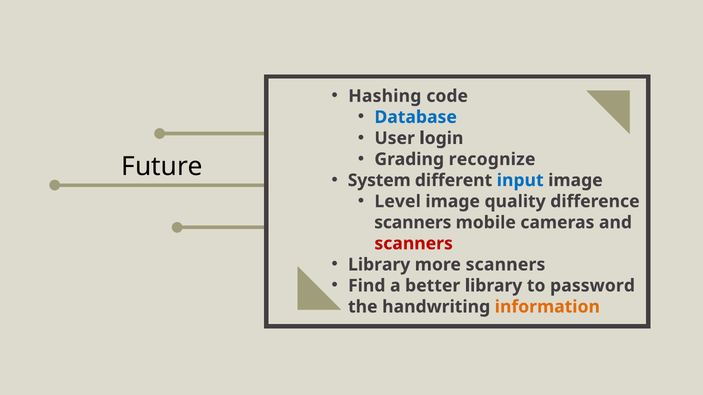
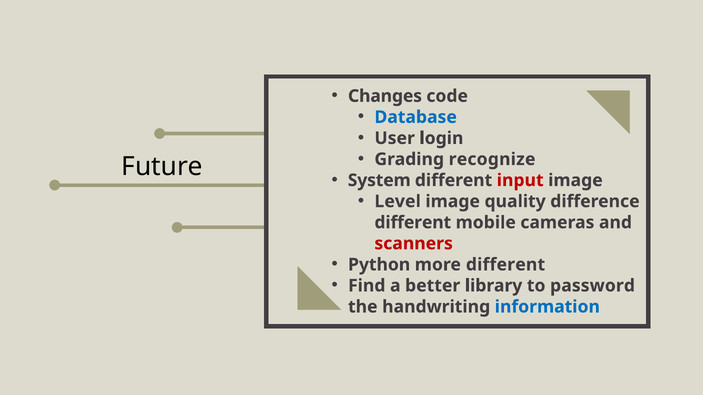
Hashing: Hashing -> Changes
input colour: blue -> red
scanners at (413, 223): scanners -> different
Library at (379, 265): Library -> Python
more scanners: scanners -> different
information colour: orange -> blue
